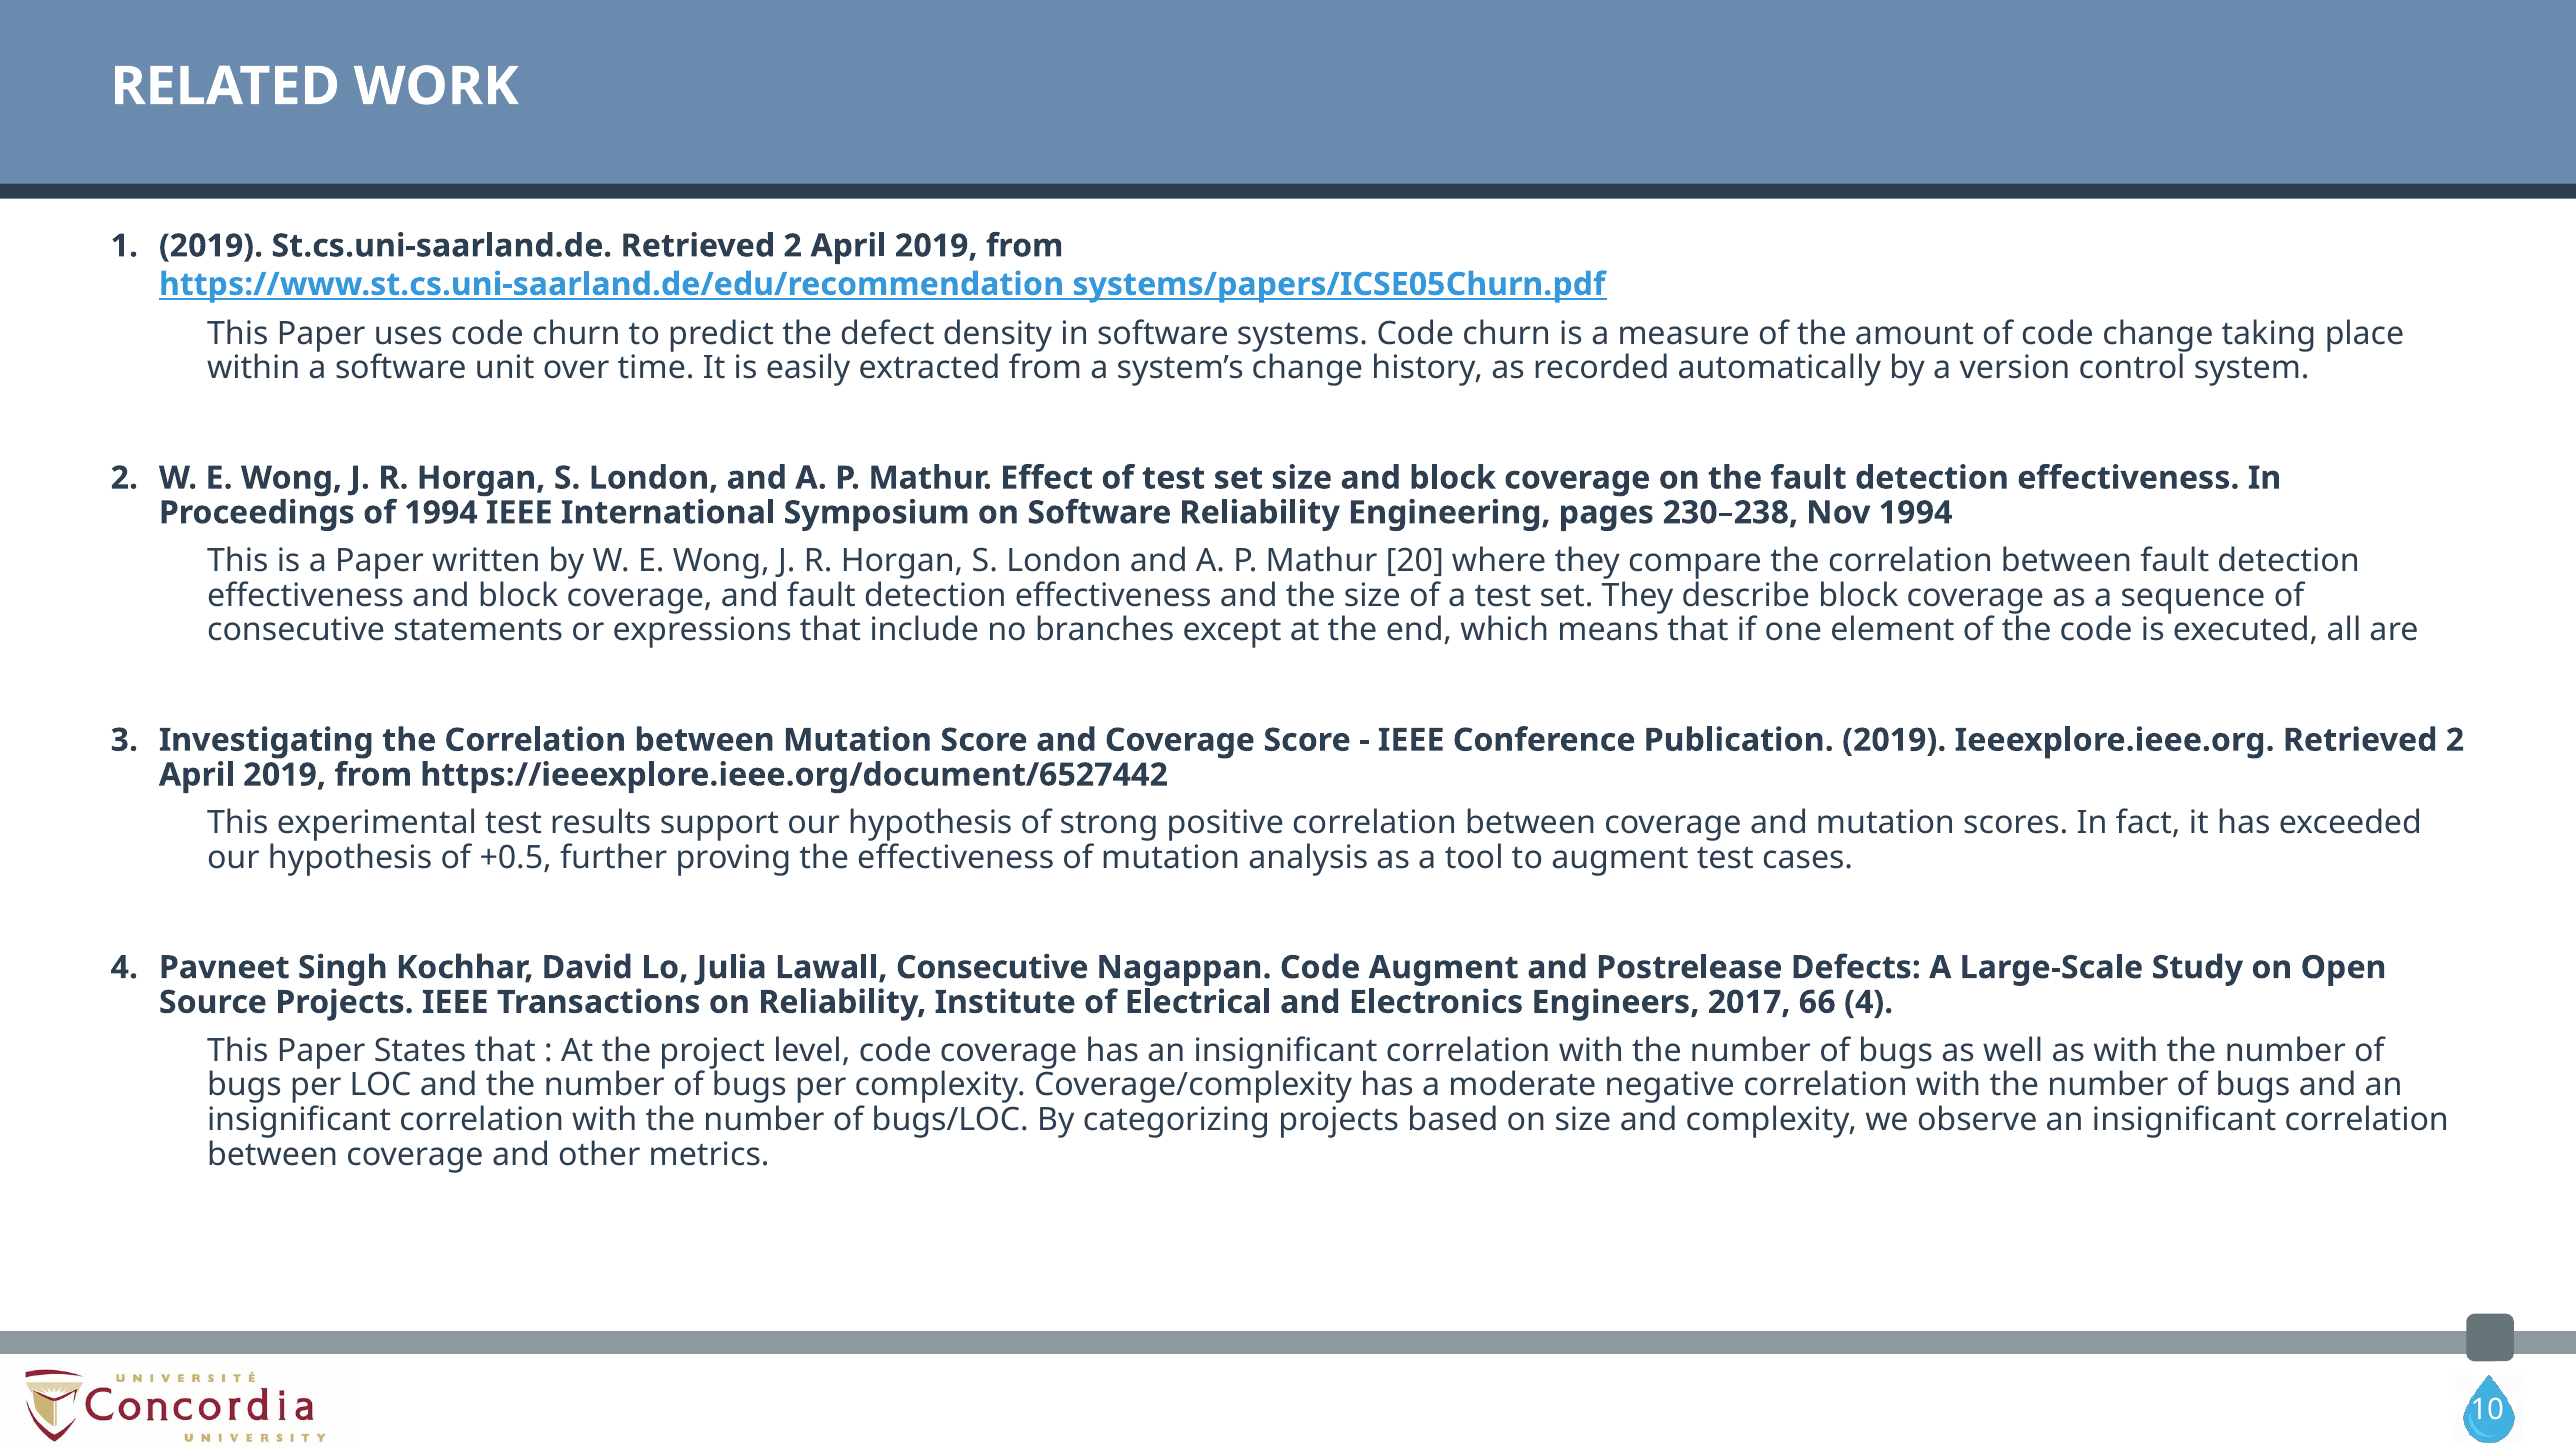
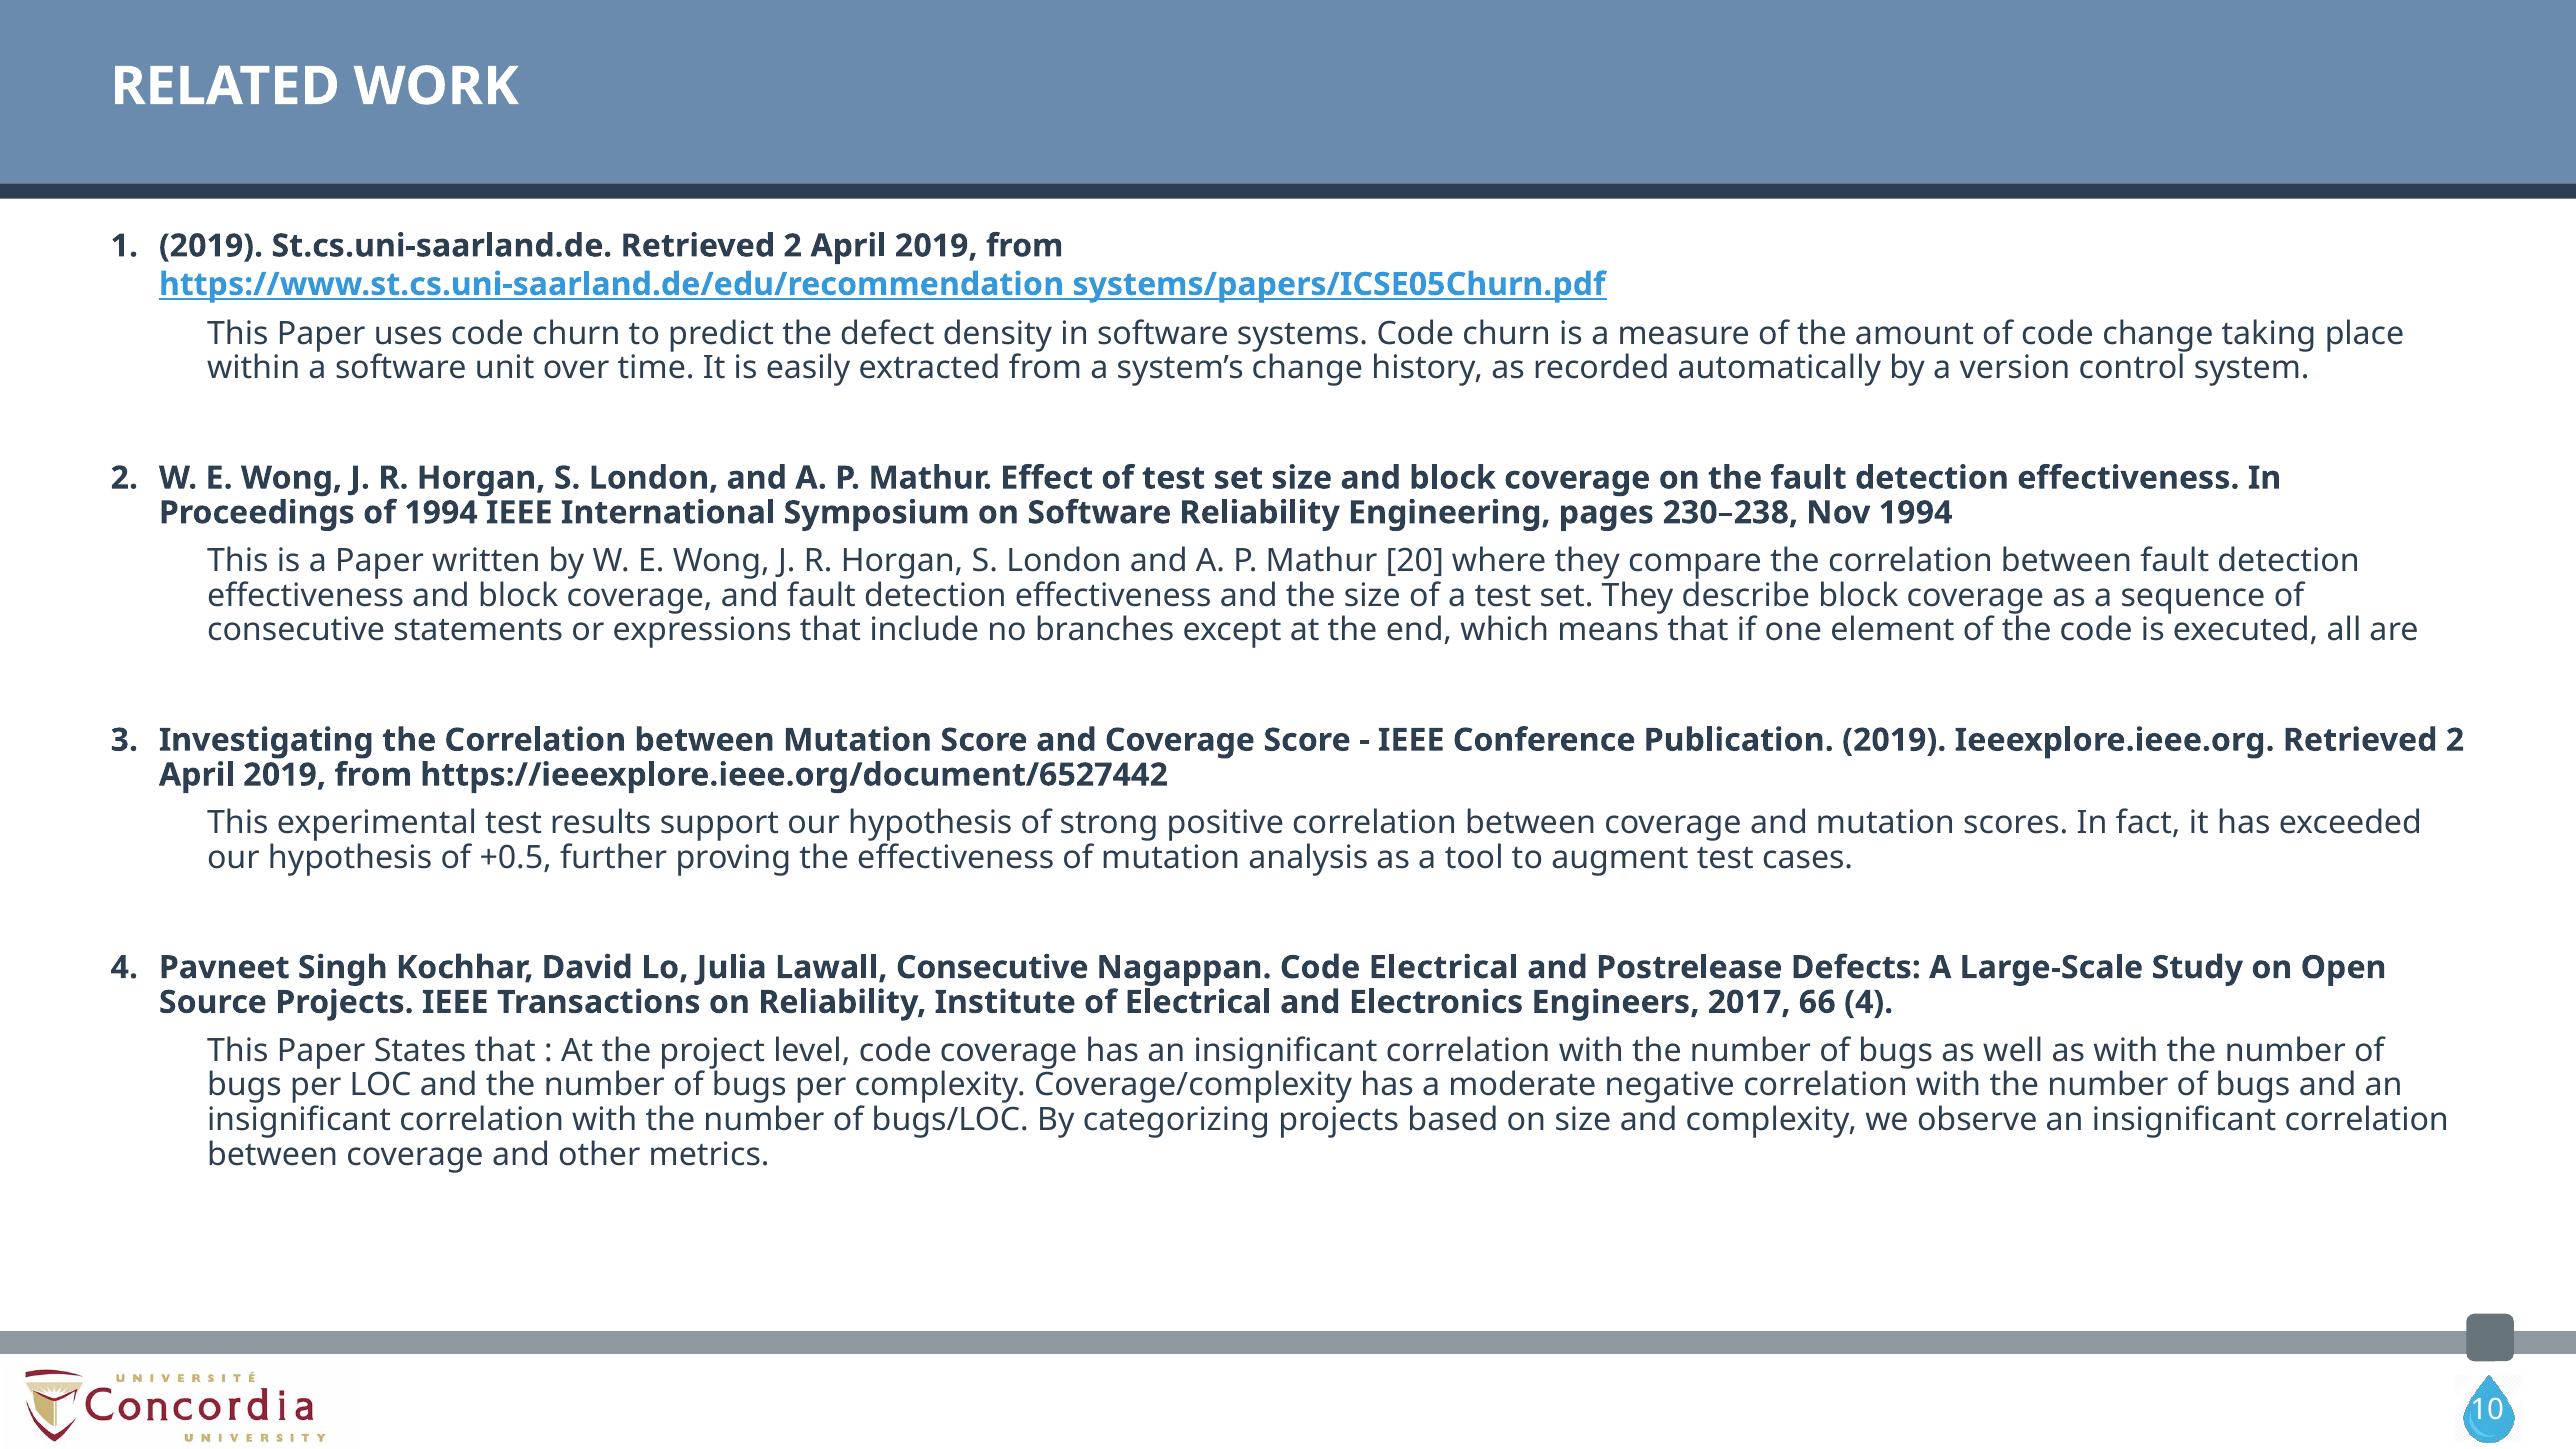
Code Augment: Augment -> Electrical
